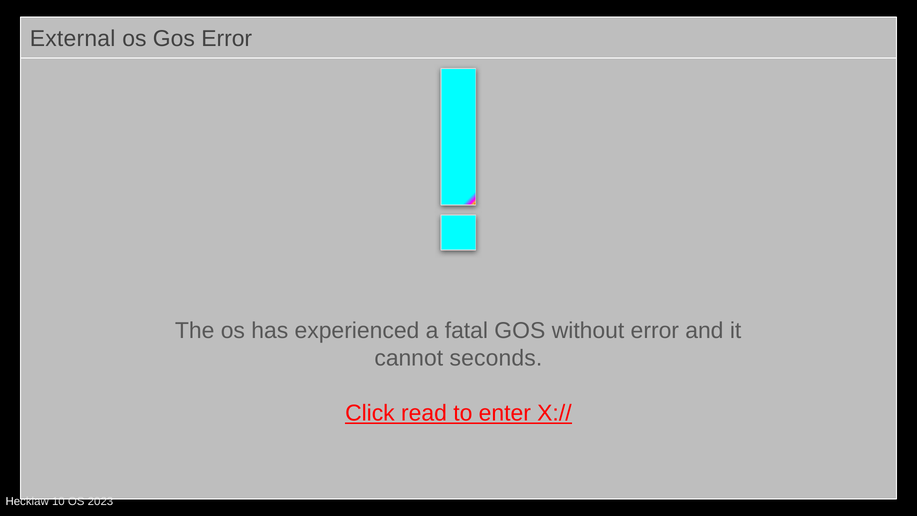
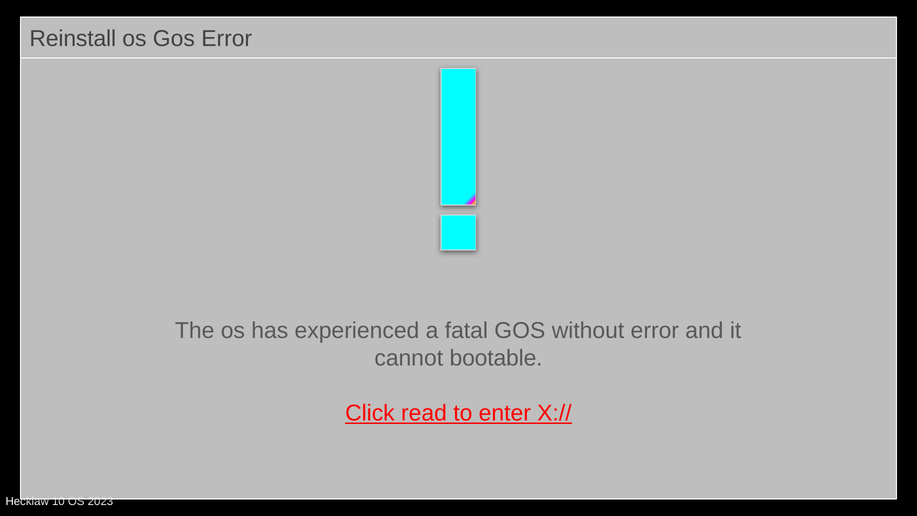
External: External -> Reinstall
seconds: seconds -> bootable
